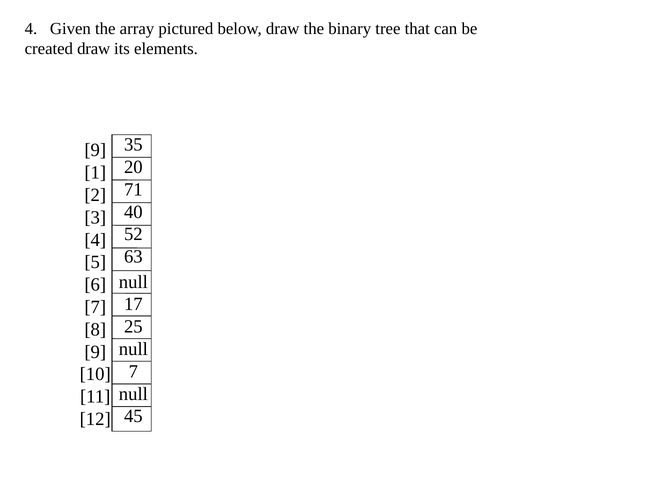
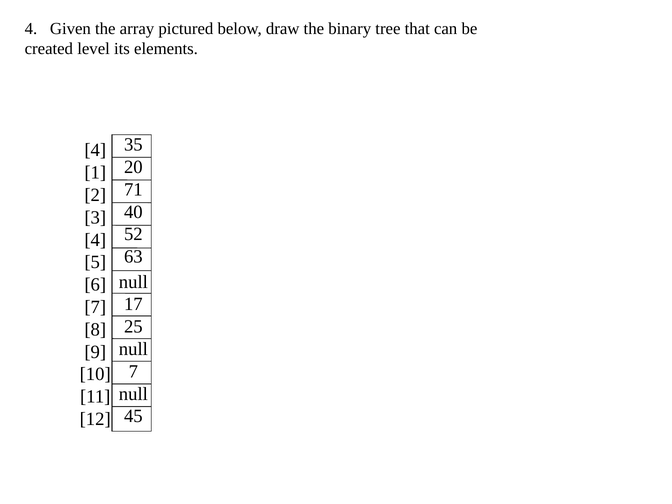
created draw: draw -> level
9 at (95, 150): 9 -> 4
